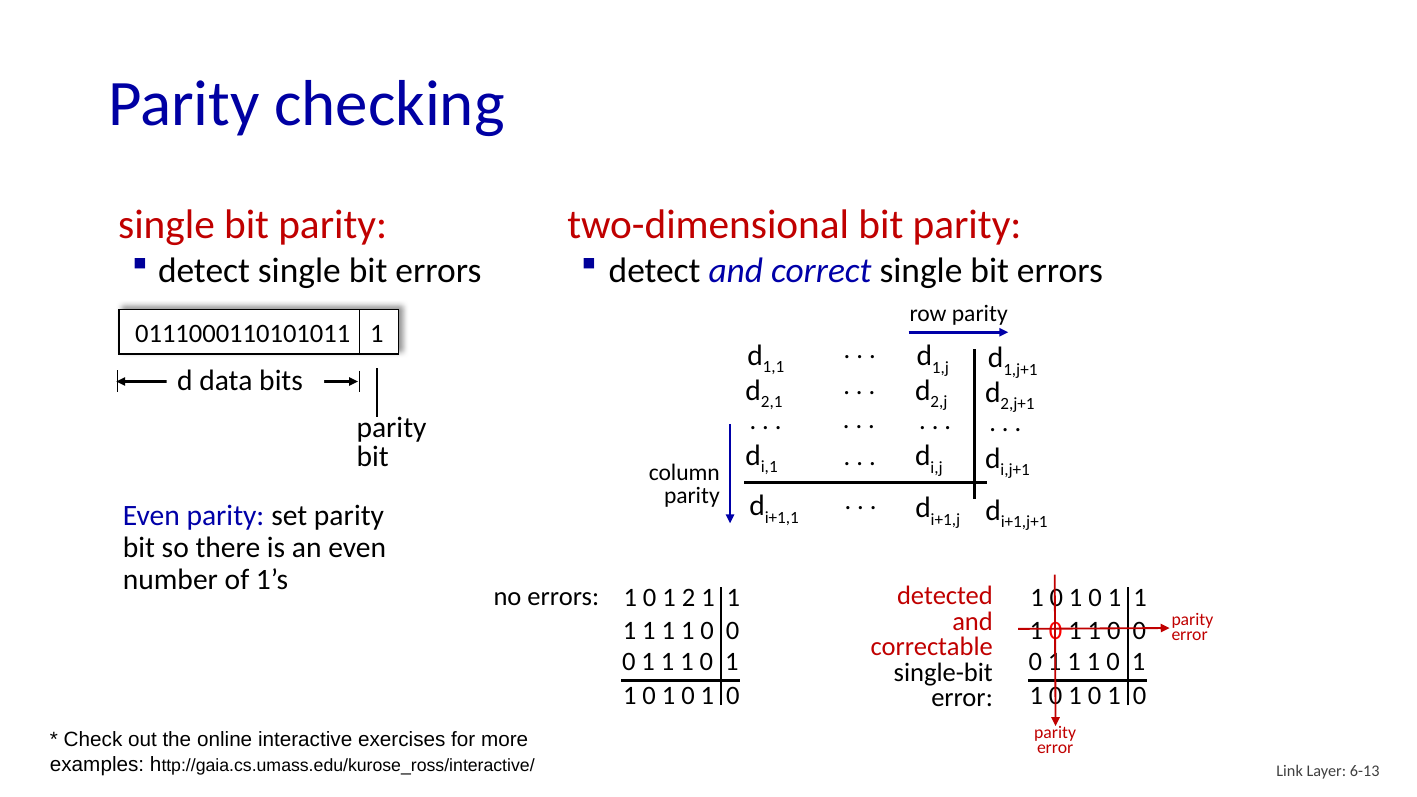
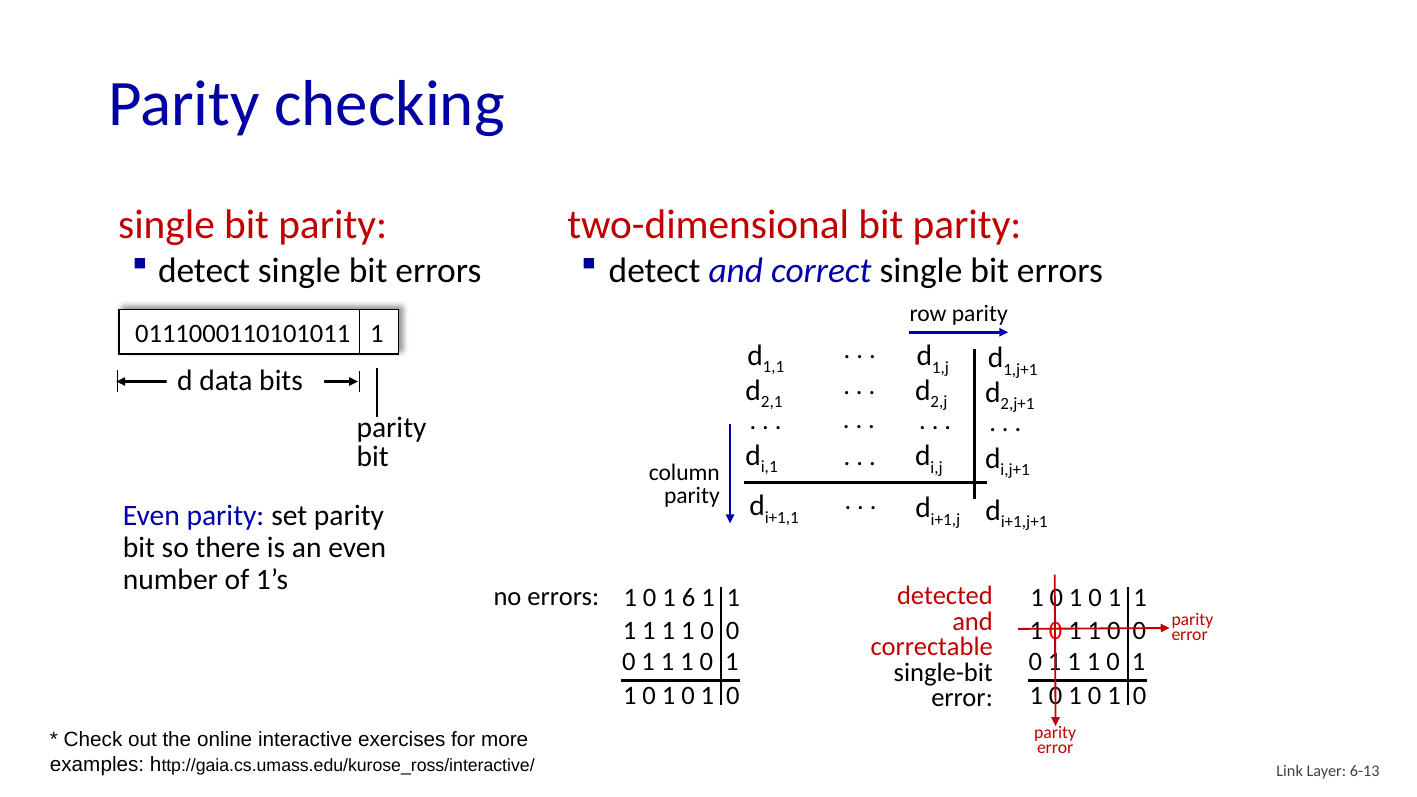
2: 2 -> 6
